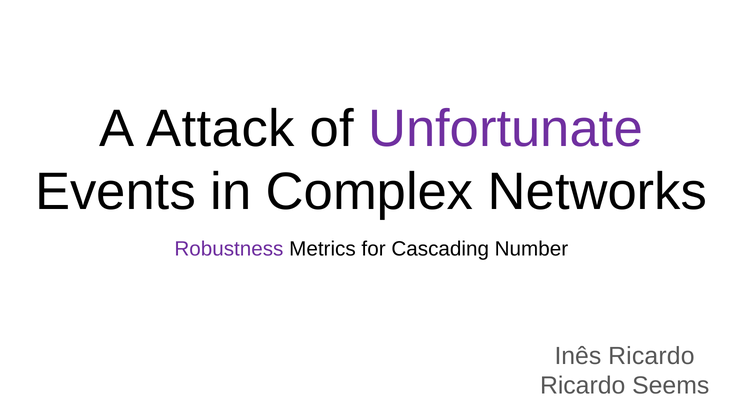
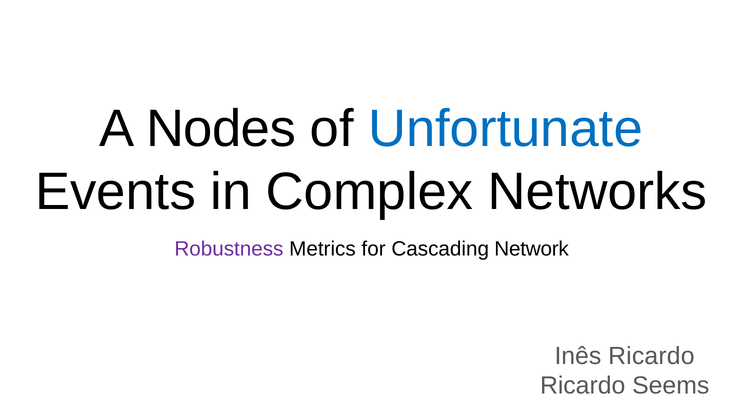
Attack: Attack -> Nodes
Unfortunate colour: purple -> blue
Number: Number -> Network
